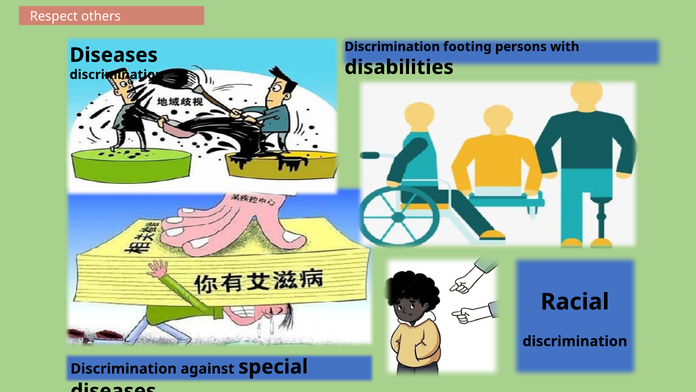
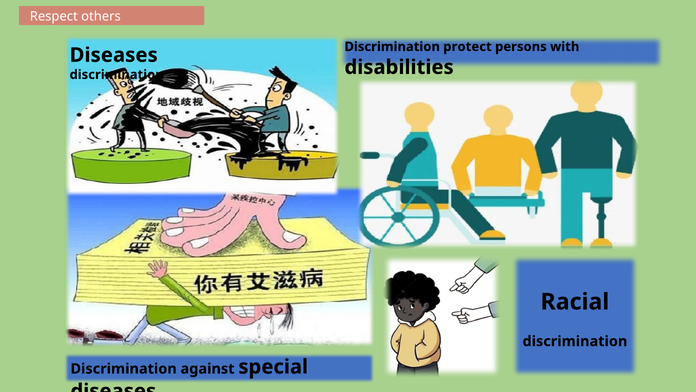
footing: footing -> protect
